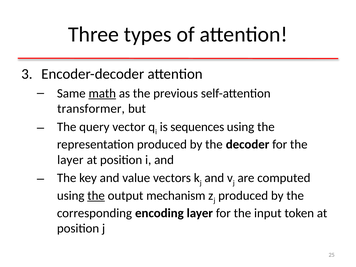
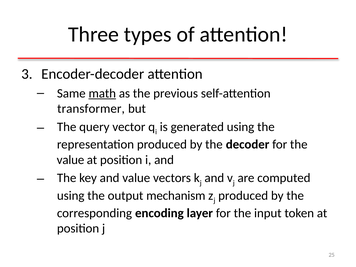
sequences: sequences -> generated
layer at (70, 160): layer -> value
the at (96, 196) underline: present -> none
